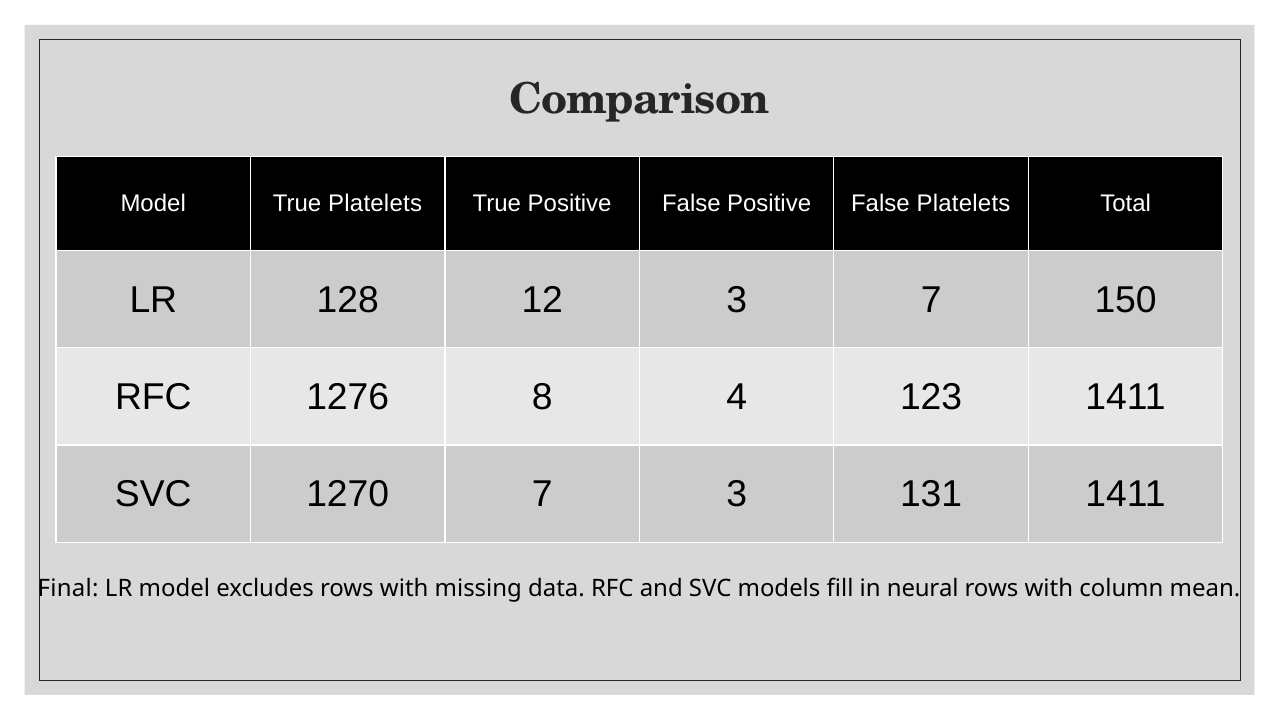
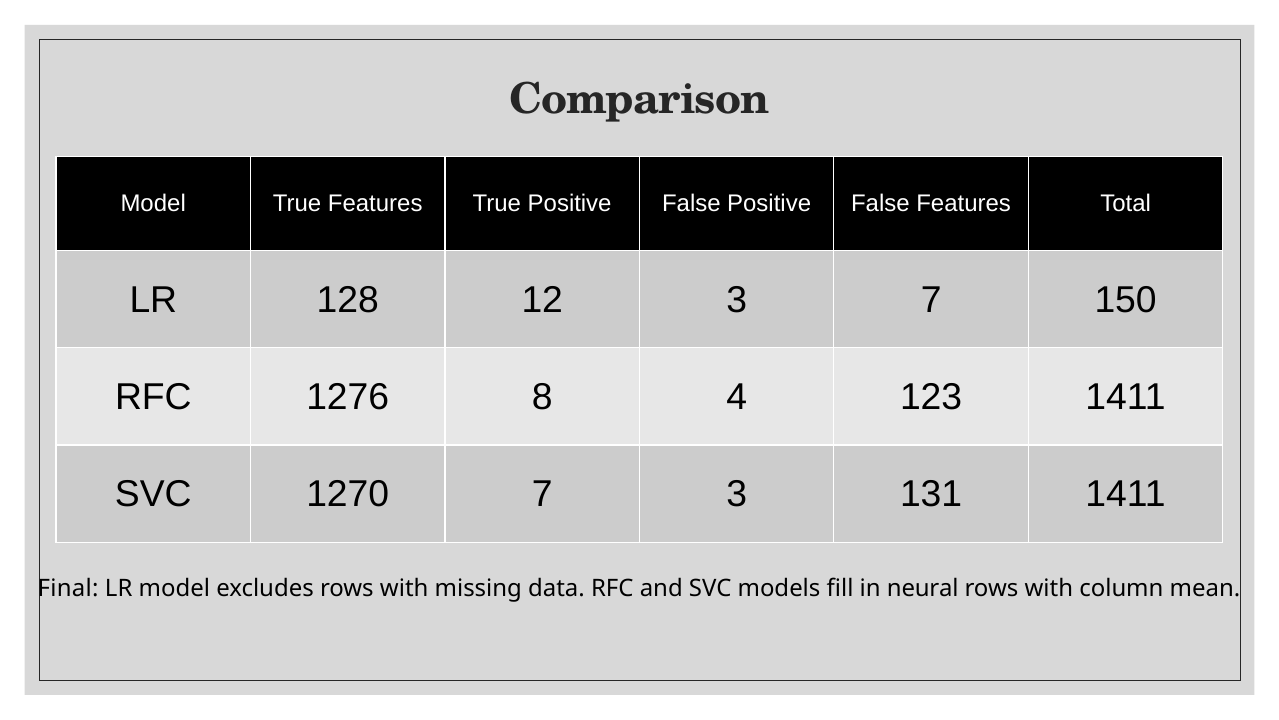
True Platelets: Platelets -> Features
False Platelets: Platelets -> Features
